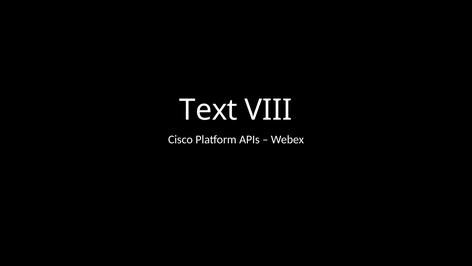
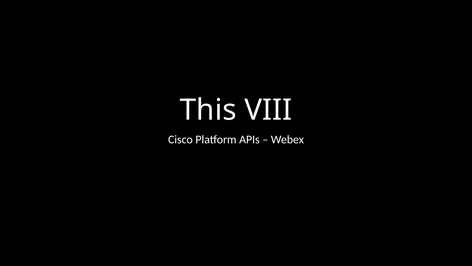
Text: Text -> This
